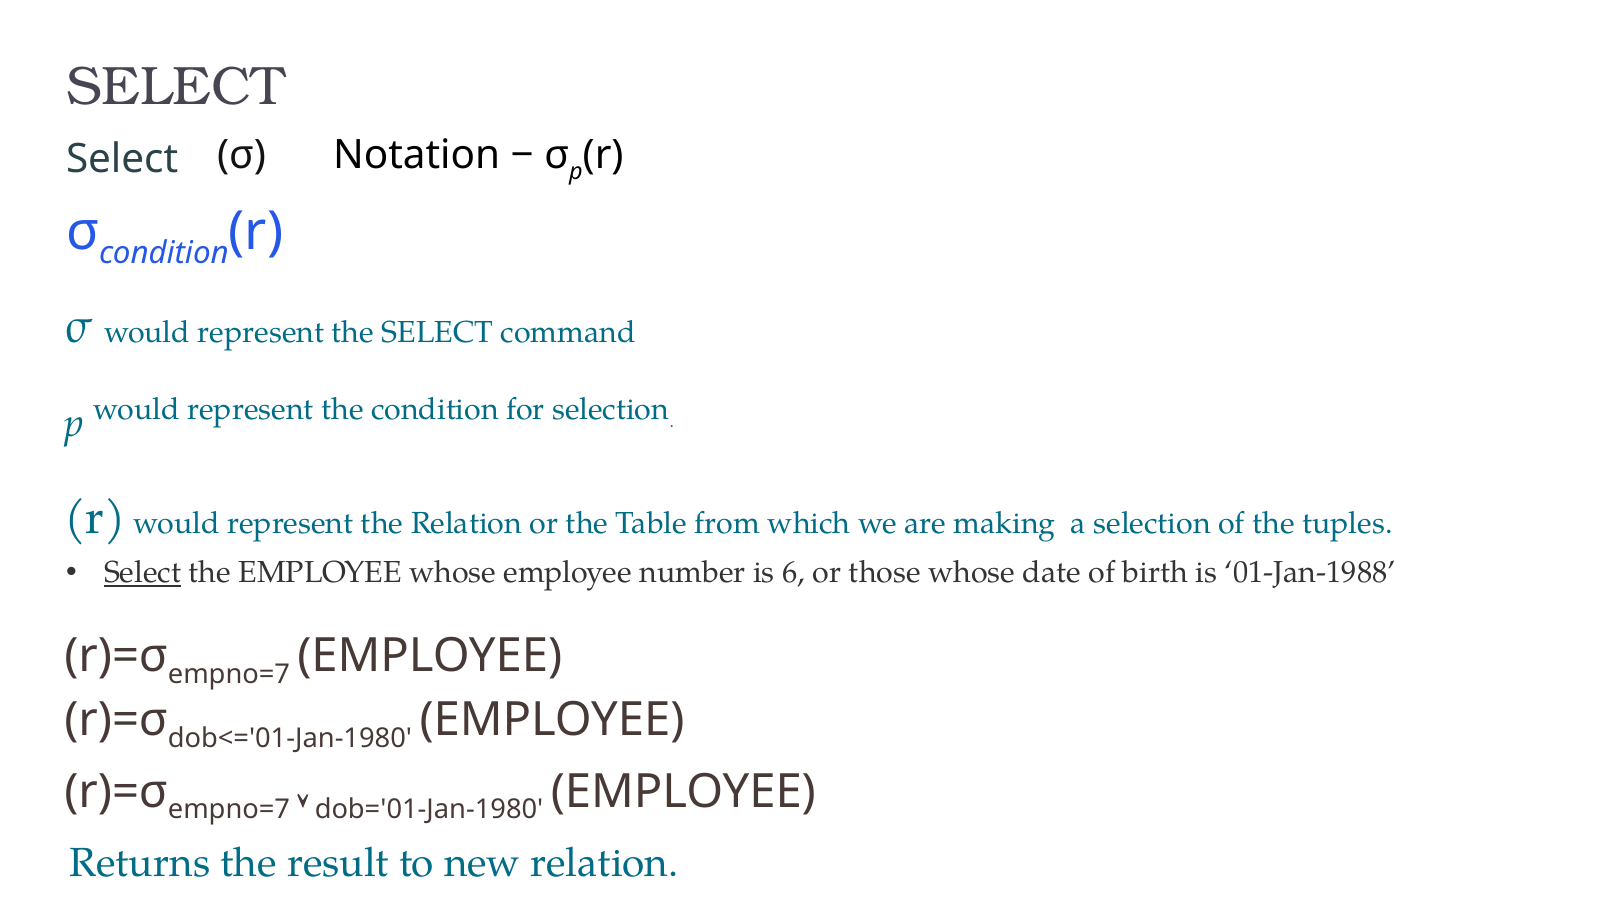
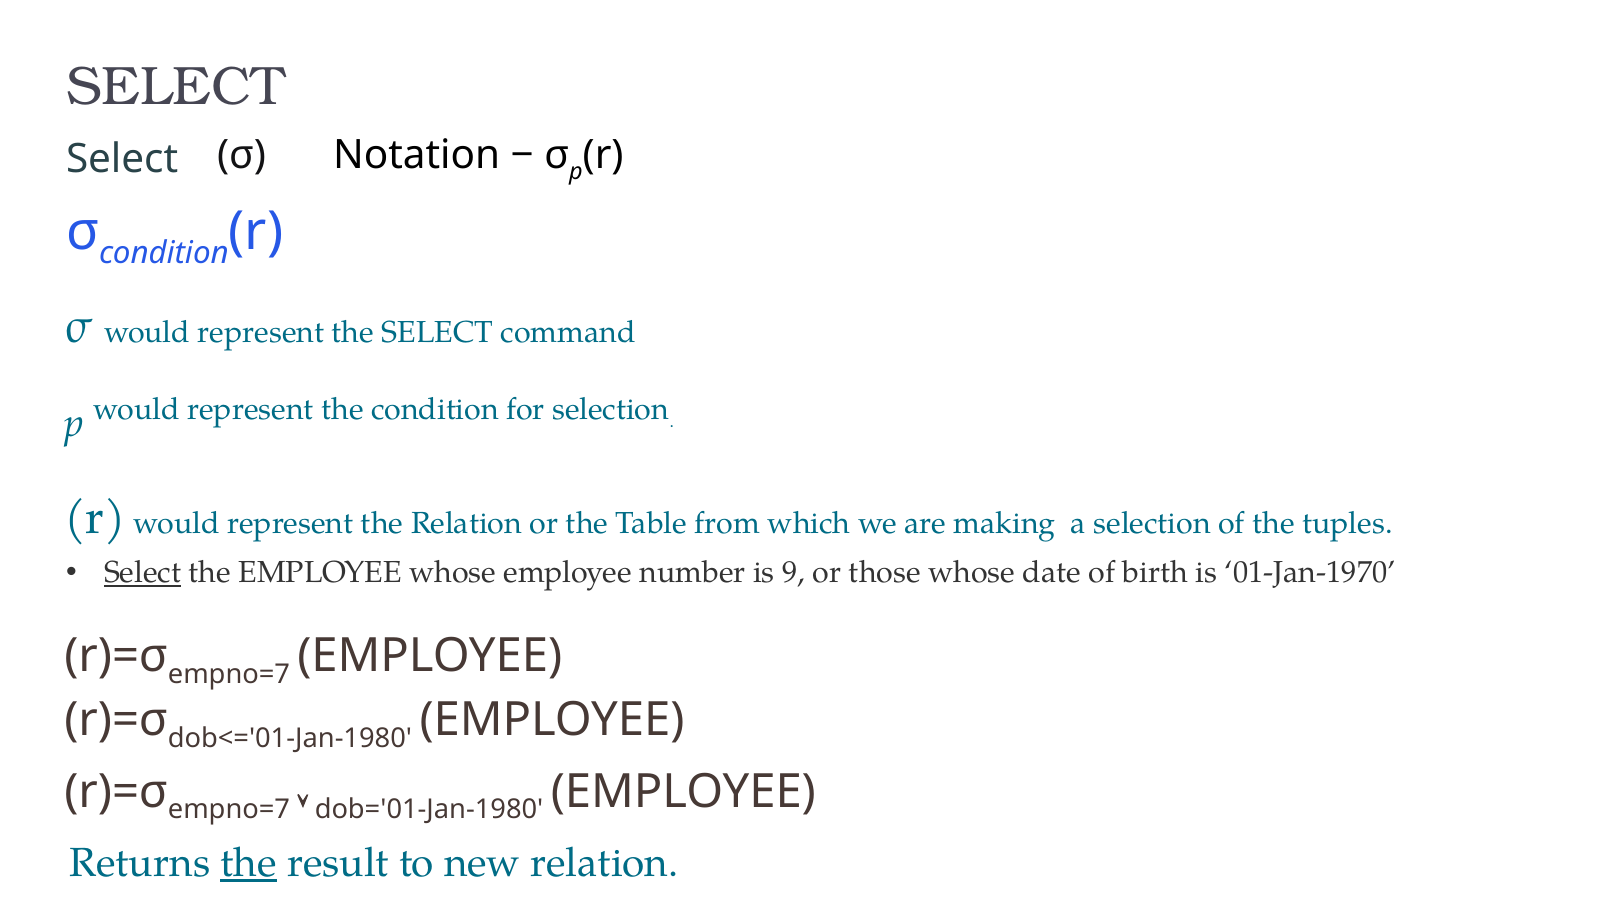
6: 6 -> 9
01-Jan-1988: 01-Jan-1988 -> 01-Jan-1970
the at (249, 863) underline: none -> present
